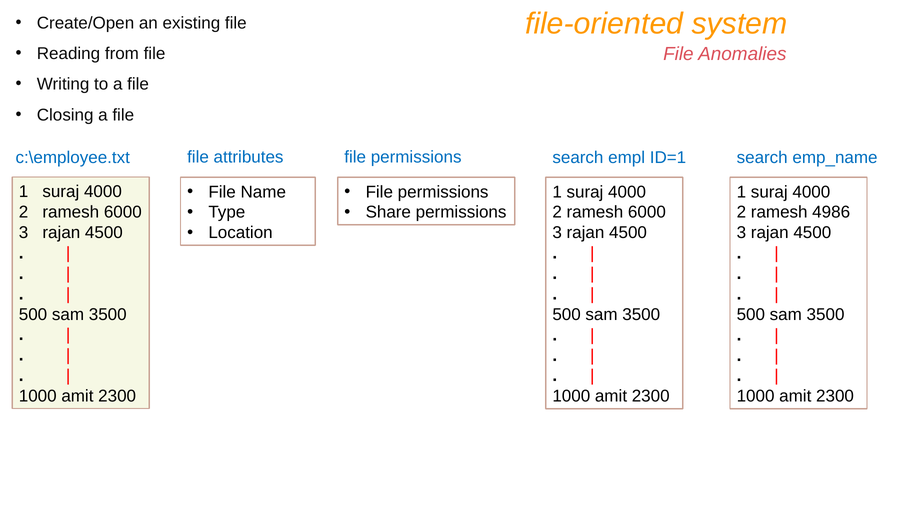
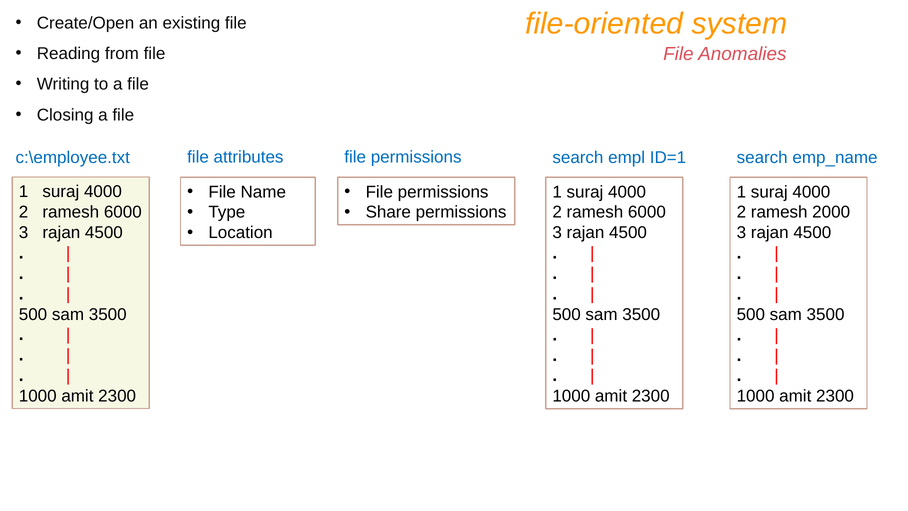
4986: 4986 -> 2000
